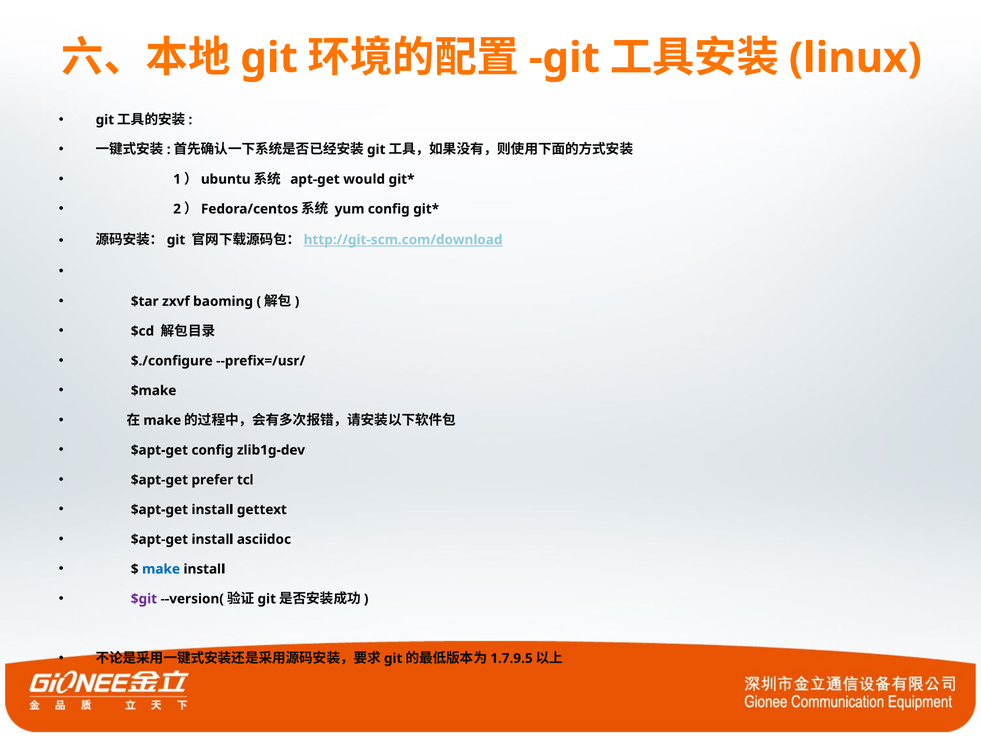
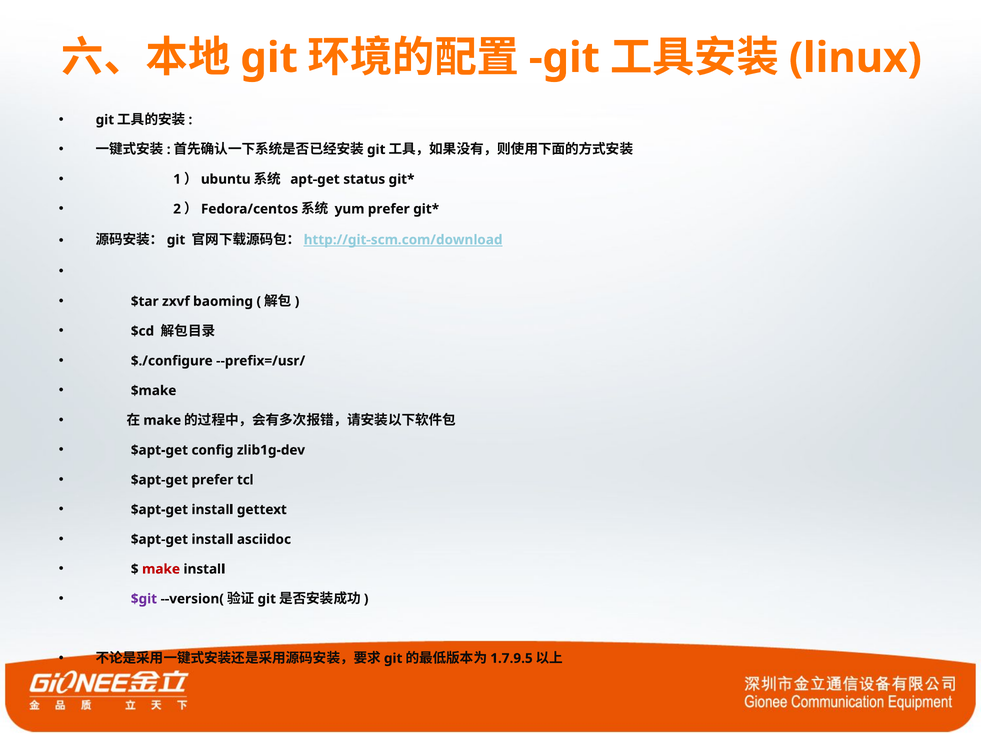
would: would -> status
yum config: config -> prefer
make at (161, 569) colour: blue -> red
